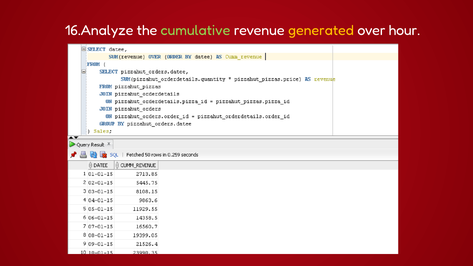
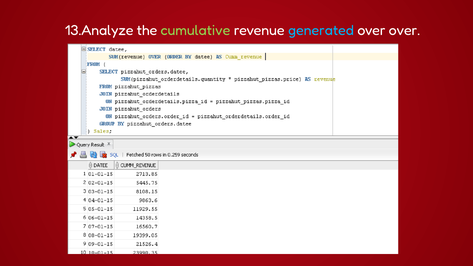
16.Analyze: 16.Analyze -> 13.Analyze
generated colour: yellow -> light blue
over hour: hour -> over
